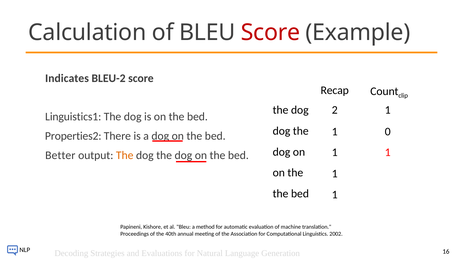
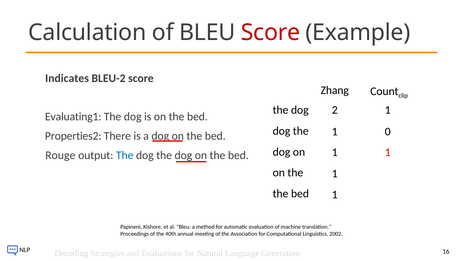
Recap: Recap -> Zhang
Linguistics1: Linguistics1 -> Evaluating1
Better: Better -> Rouge
The at (125, 155) colour: orange -> blue
